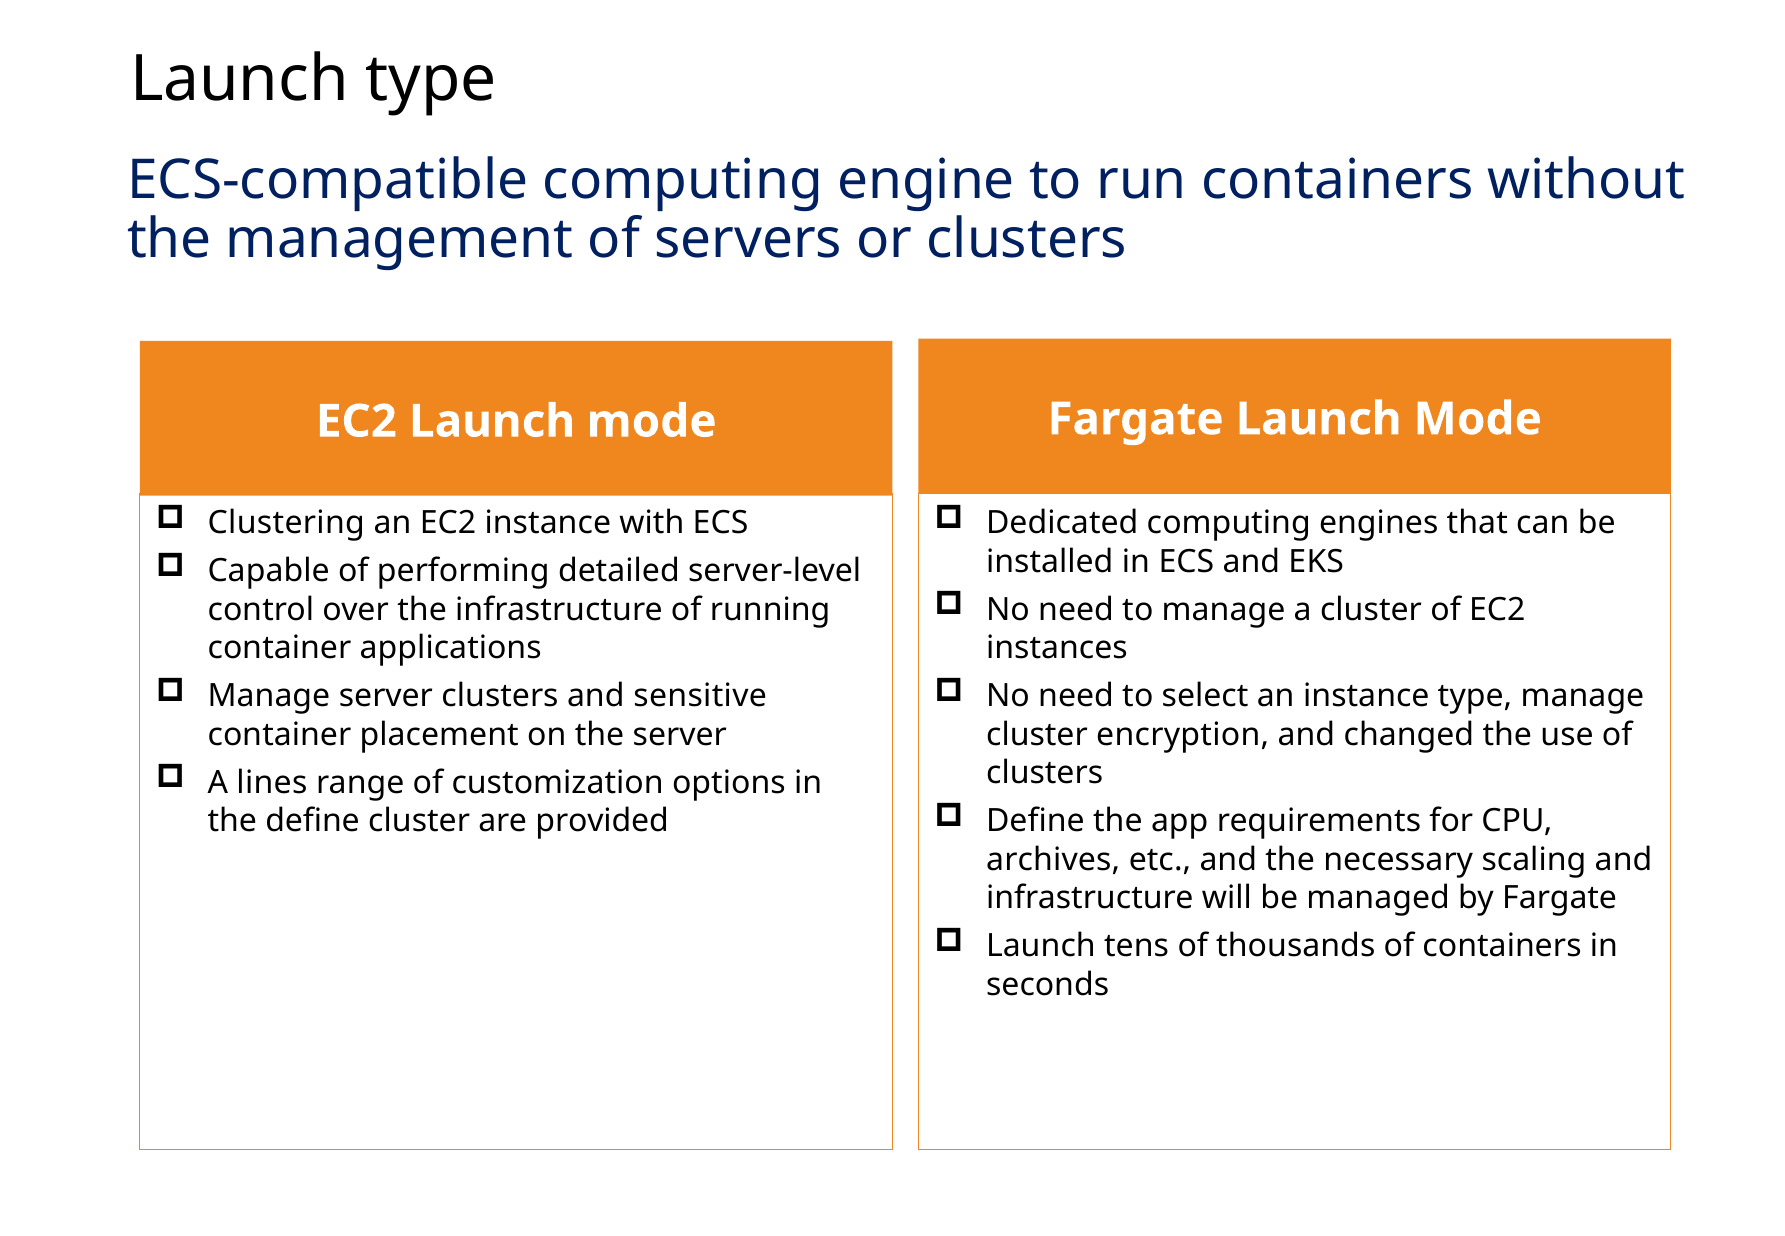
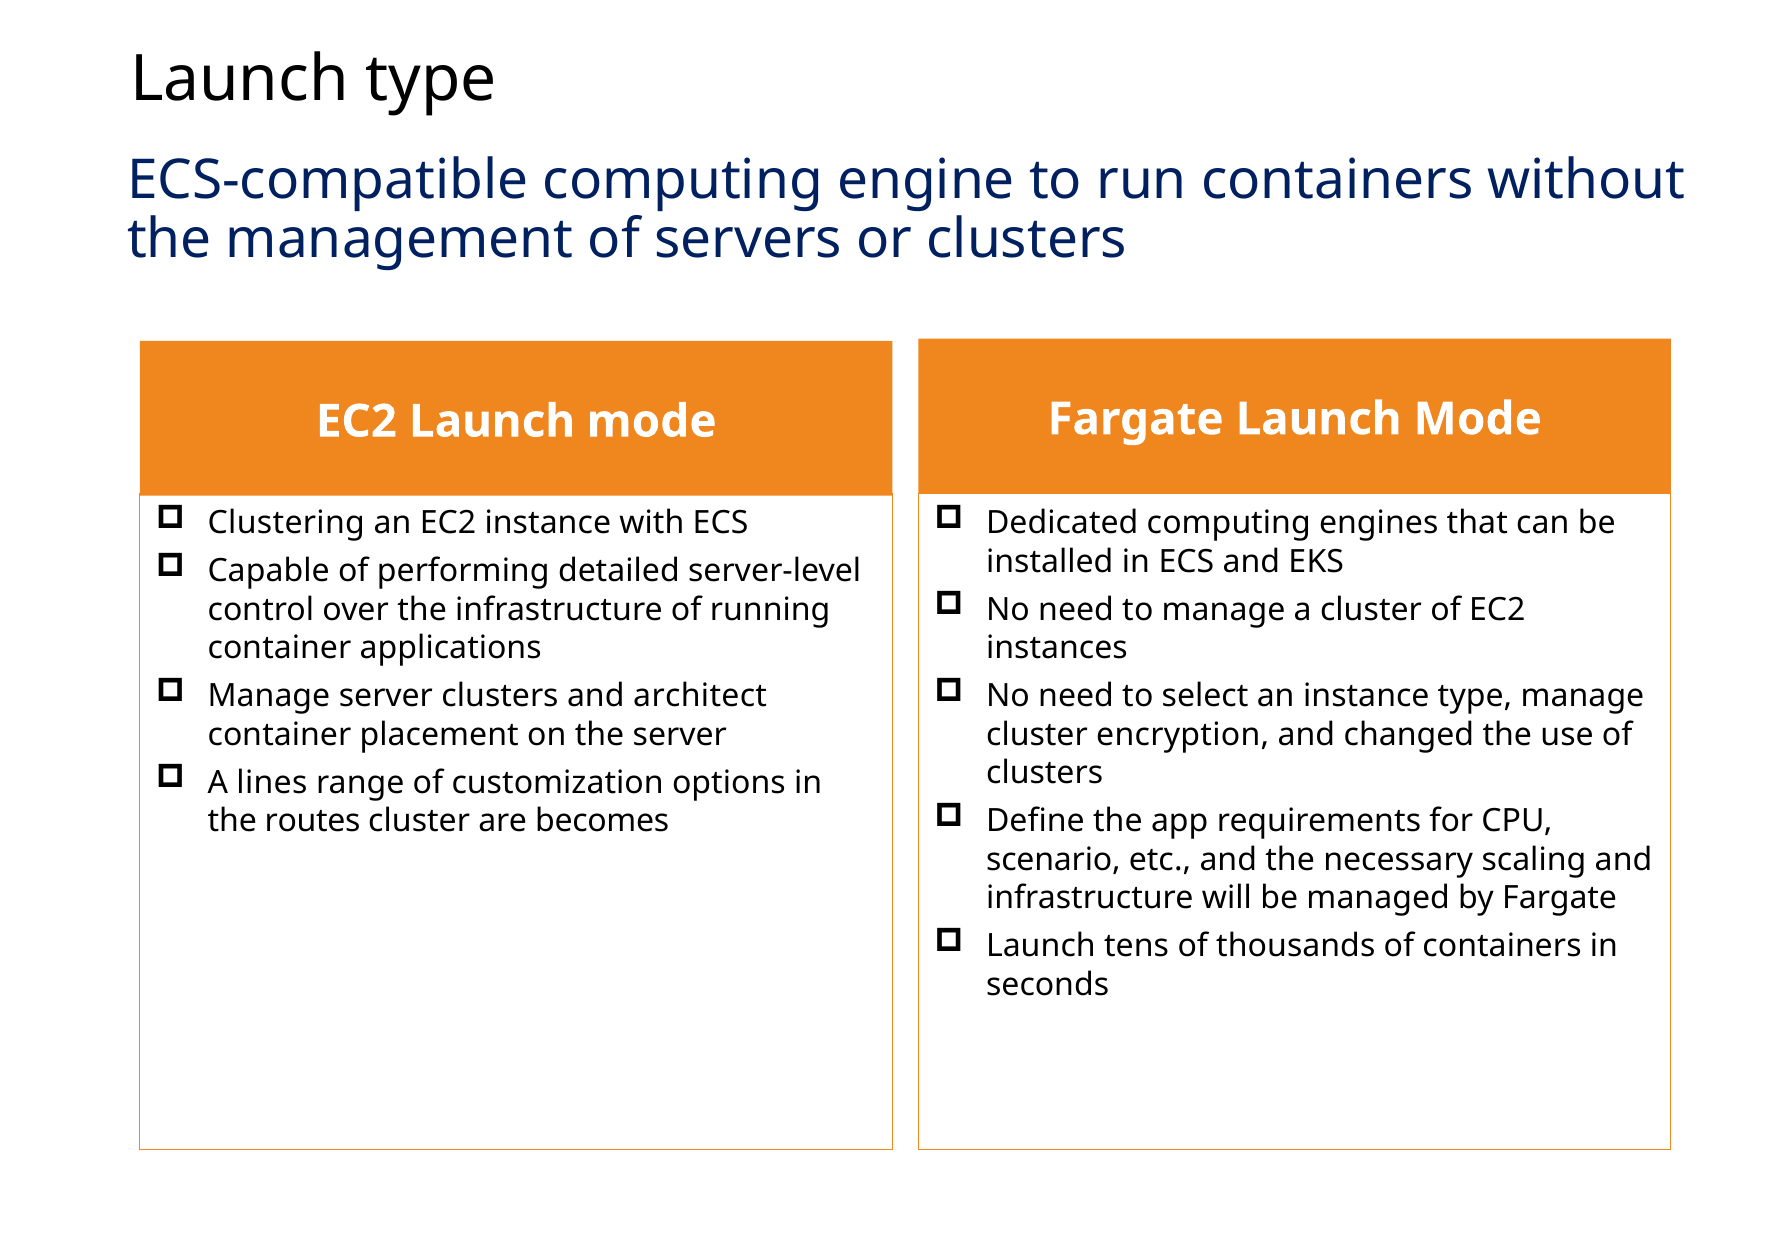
sensitive: sensitive -> architect
the define: define -> routes
provided: provided -> becomes
archives: archives -> scenario
